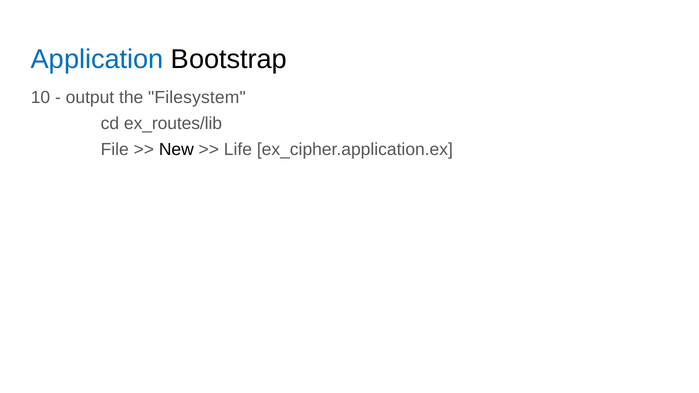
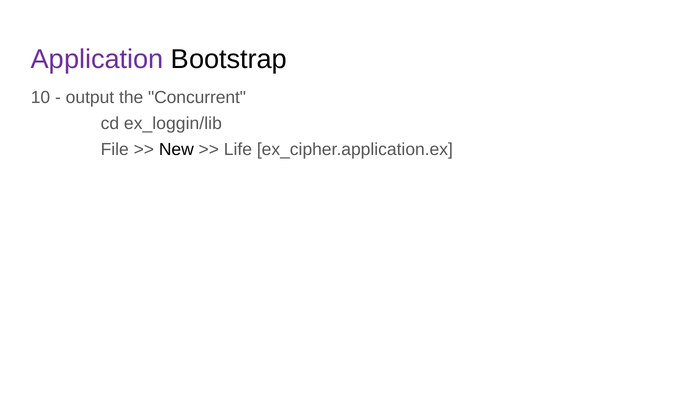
Application colour: blue -> purple
Filesystem: Filesystem -> Concurrent
ex_routes/lib: ex_routes/lib -> ex_loggin/lib
